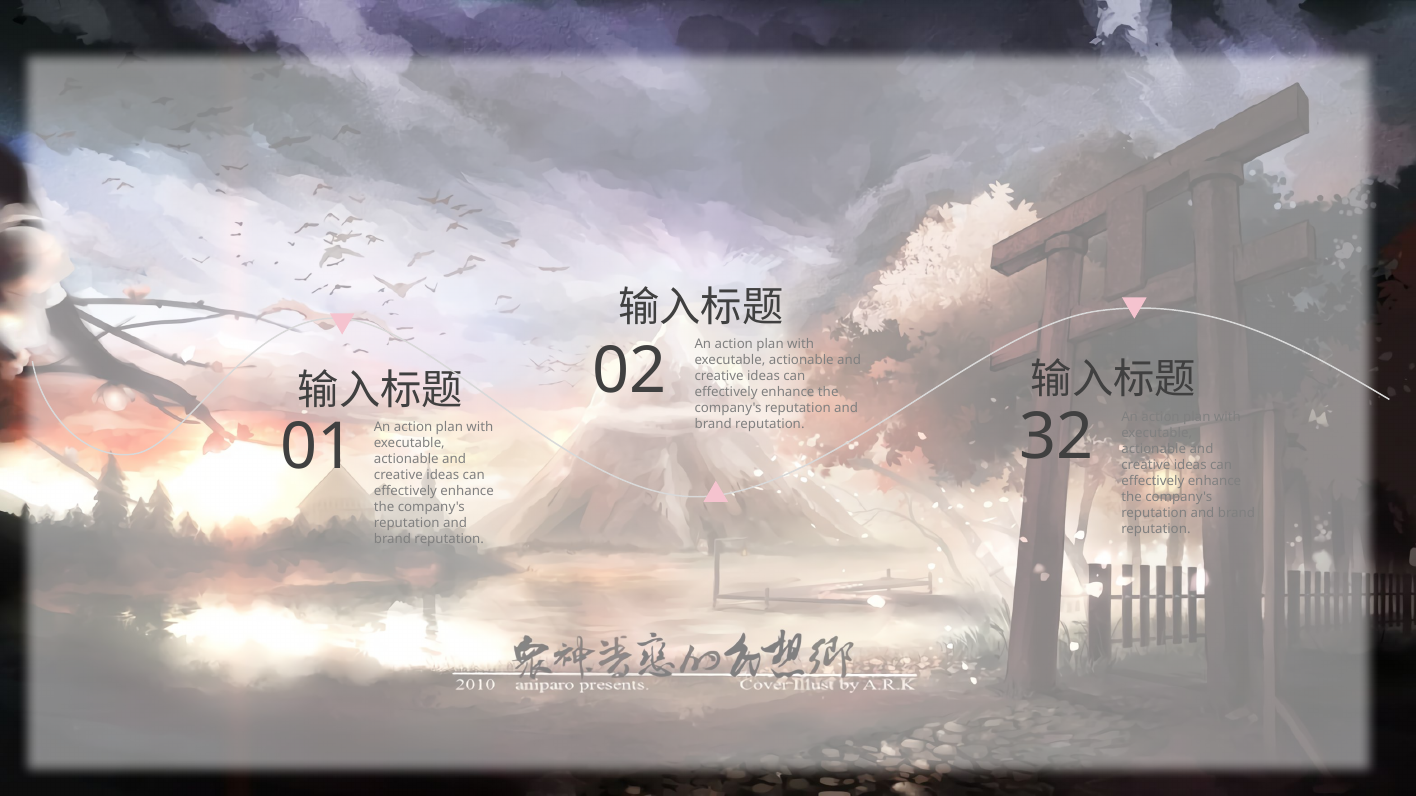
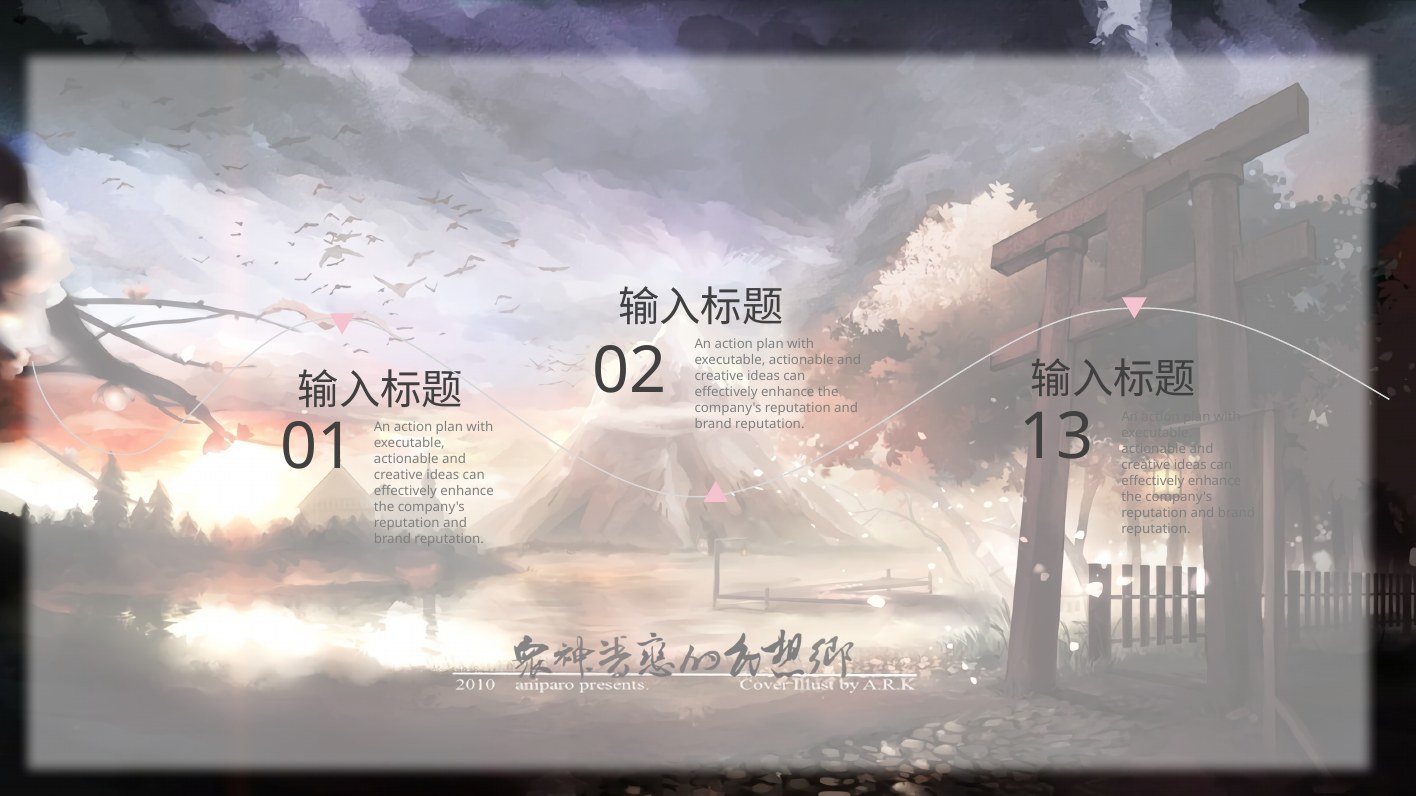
32: 32 -> 13
